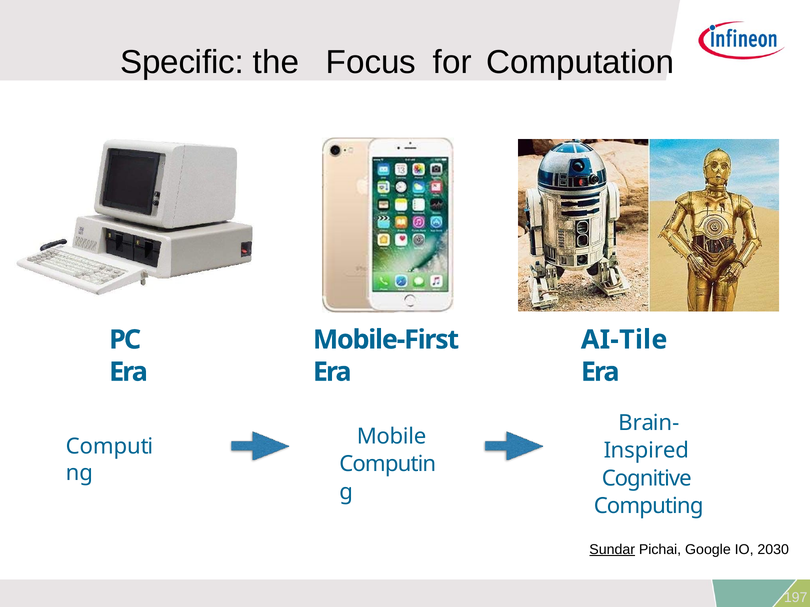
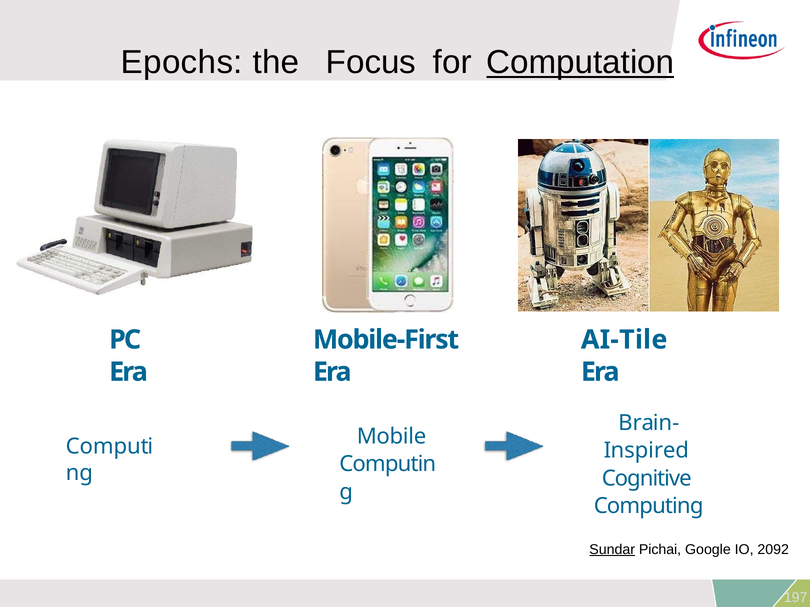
Specific: Specific -> Epochs
Computation underline: none -> present
2030: 2030 -> 2092
